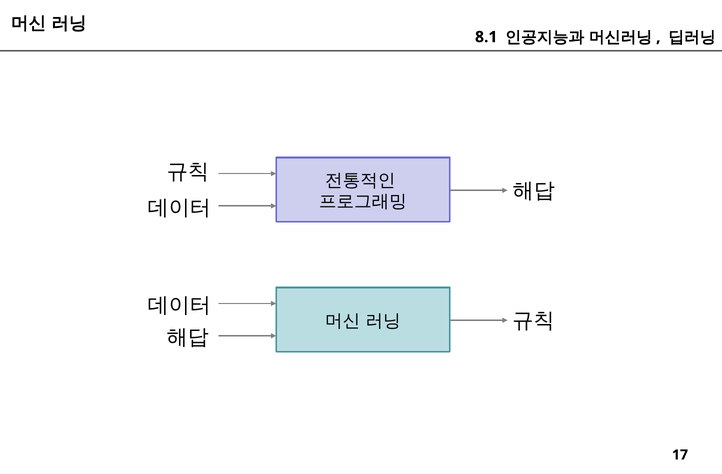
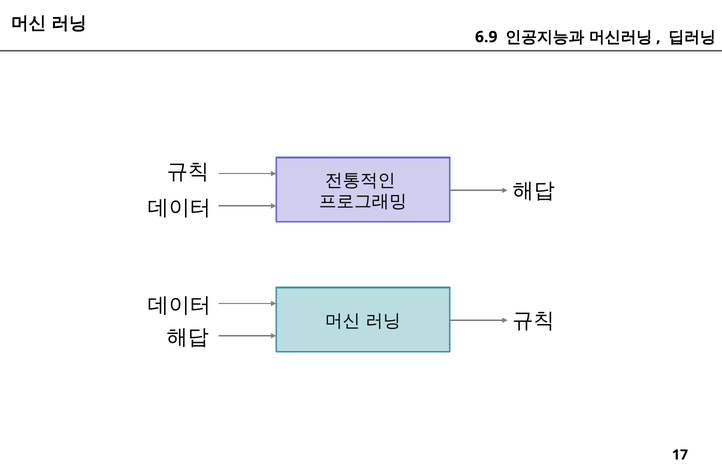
8.1: 8.1 -> 6.9
